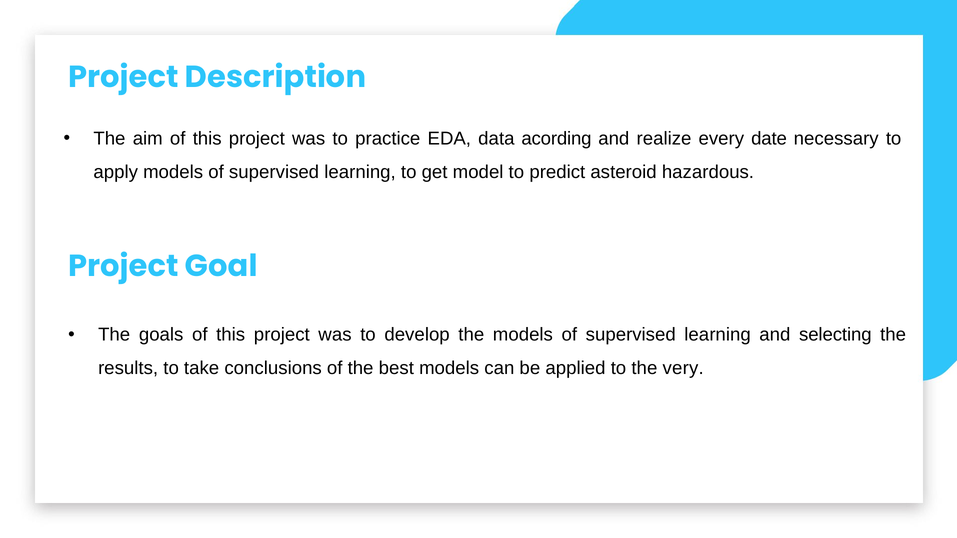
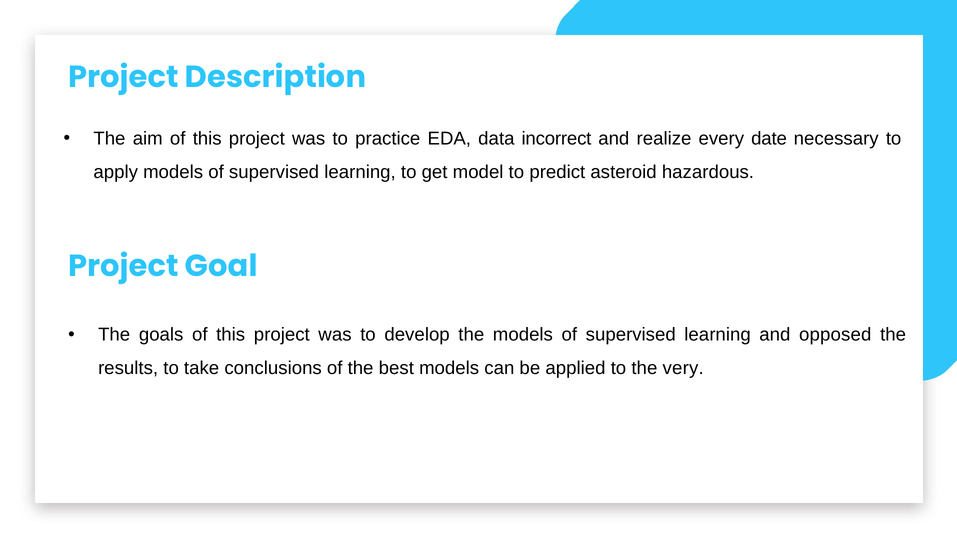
acording: acording -> incorrect
selecting: selecting -> opposed
